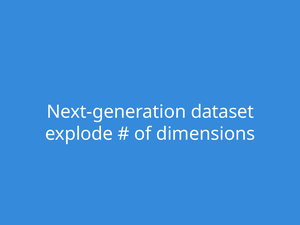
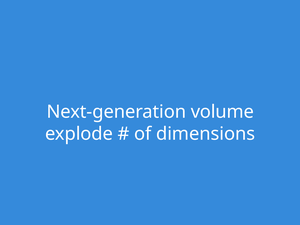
dataset: dataset -> volume
